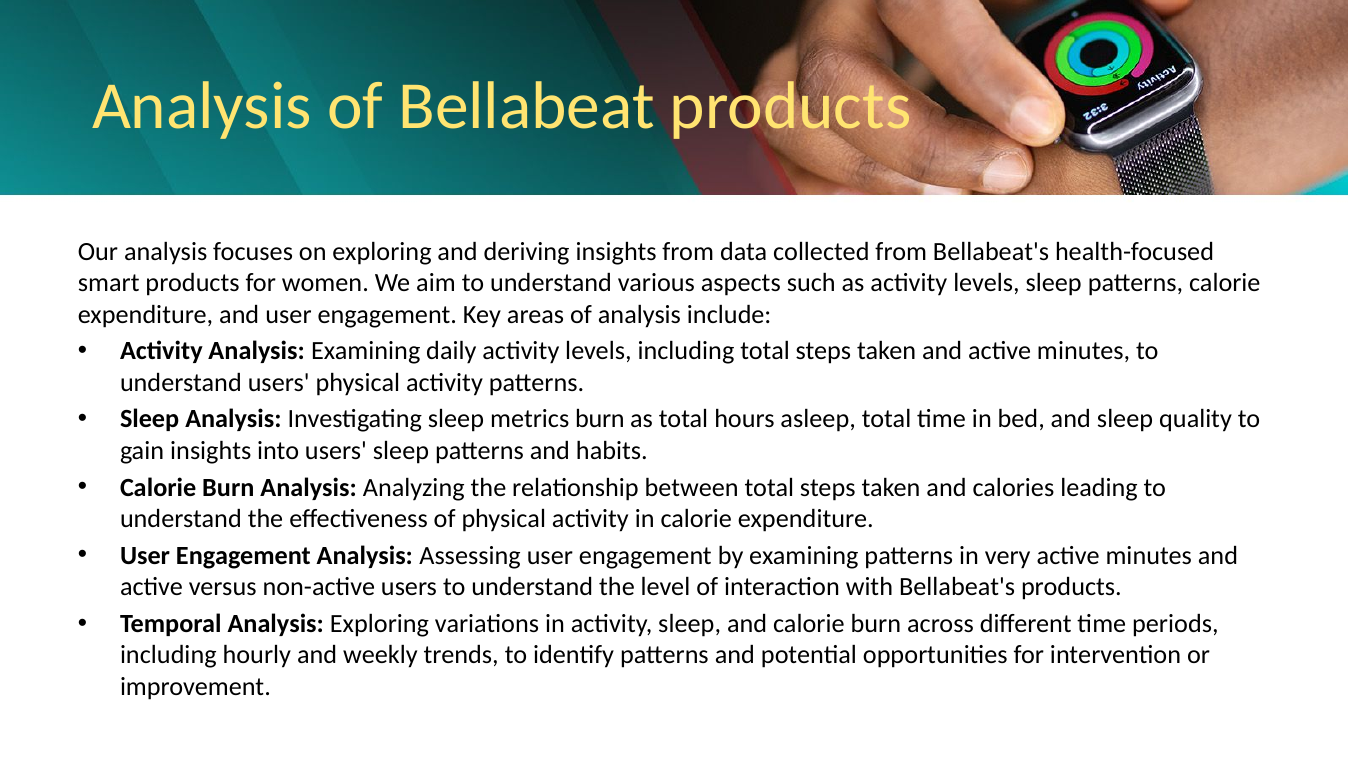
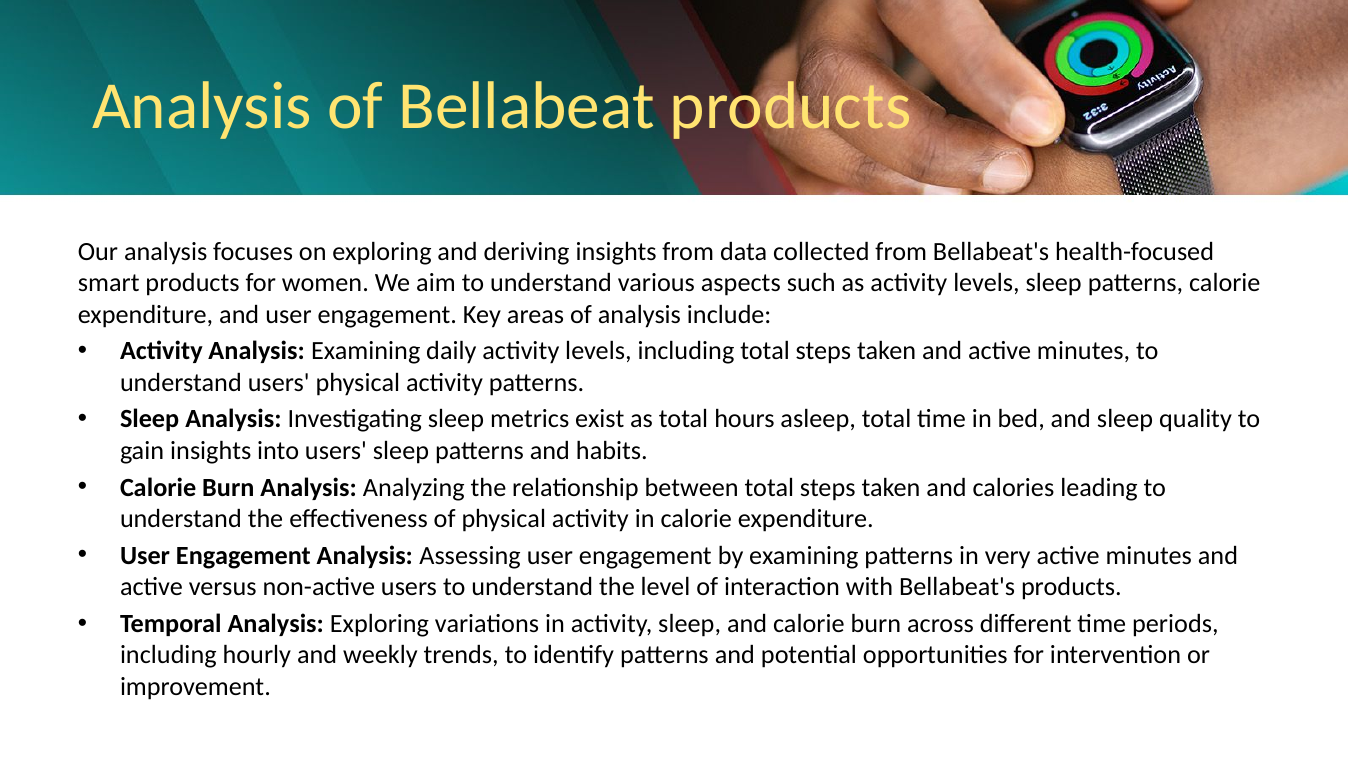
metrics burn: burn -> exist
